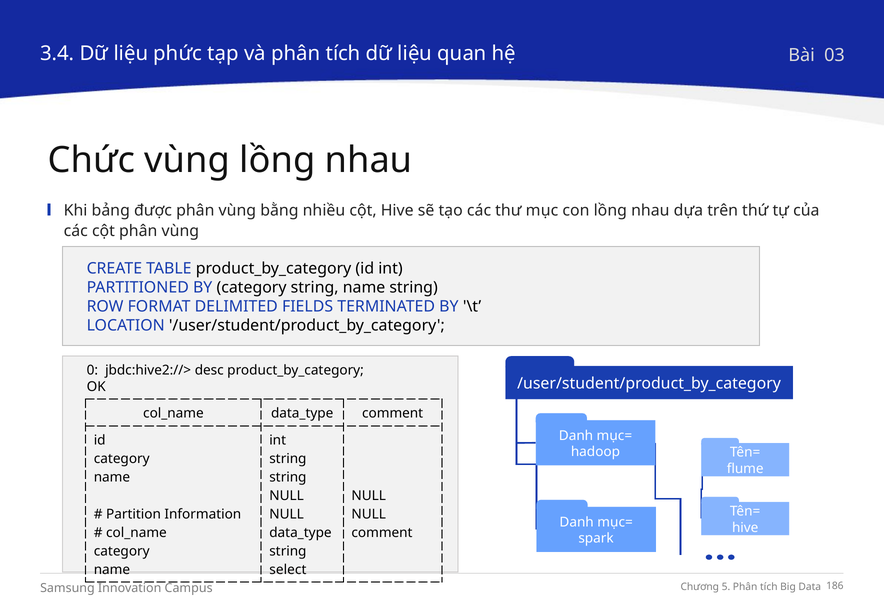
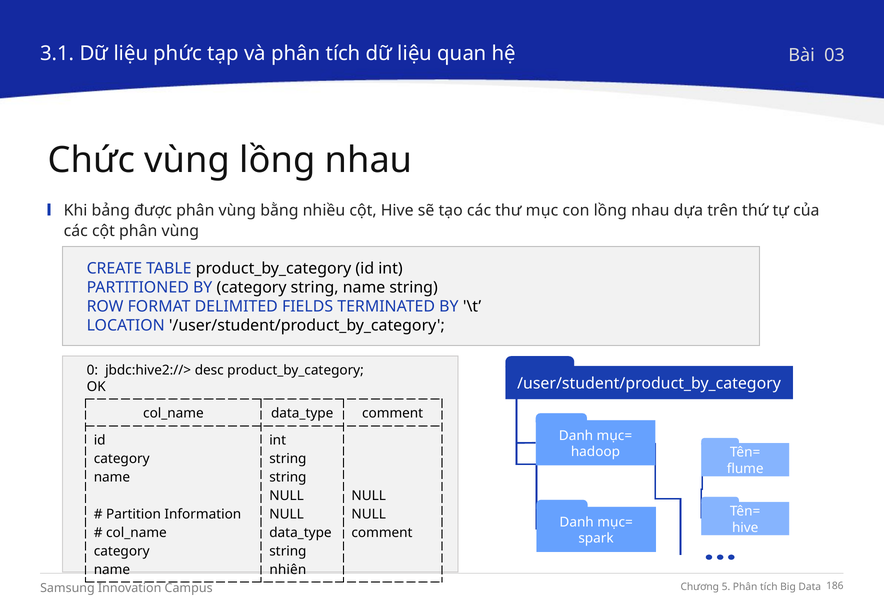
3.4: 3.4 -> 3.1
select: select -> nhiên
